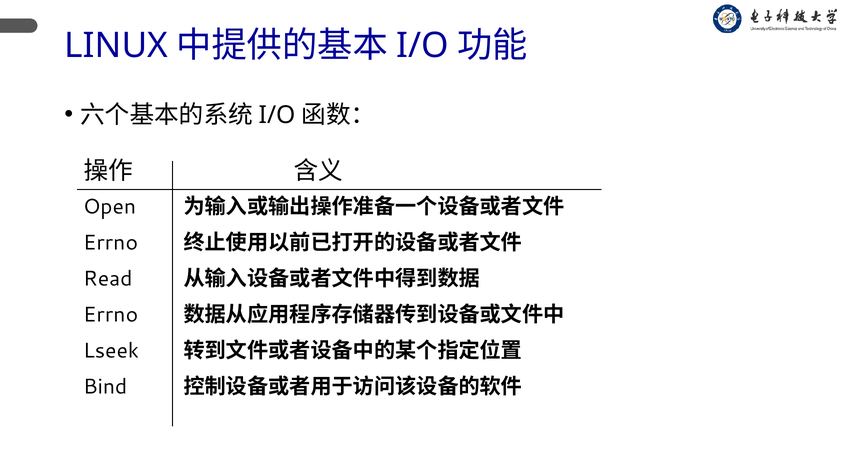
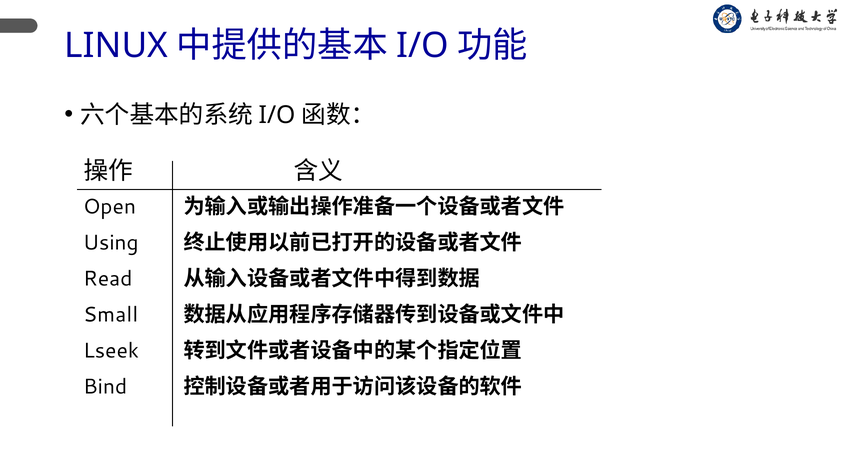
Errno at (111, 243): Errno -> Using
Errno at (111, 315): Errno -> Small
